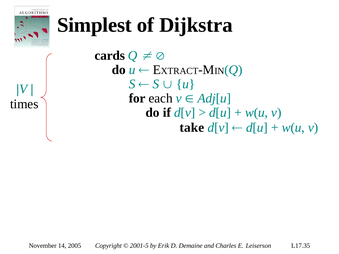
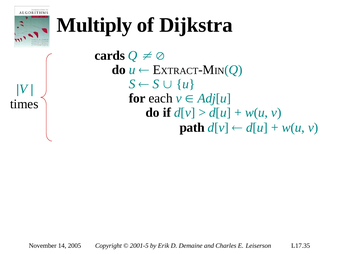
Simplest: Simplest -> Multiply
take: take -> path
